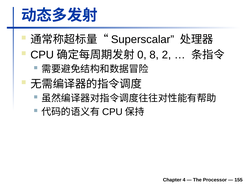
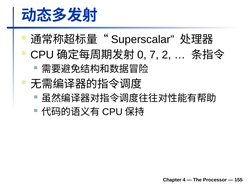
8: 8 -> 7
